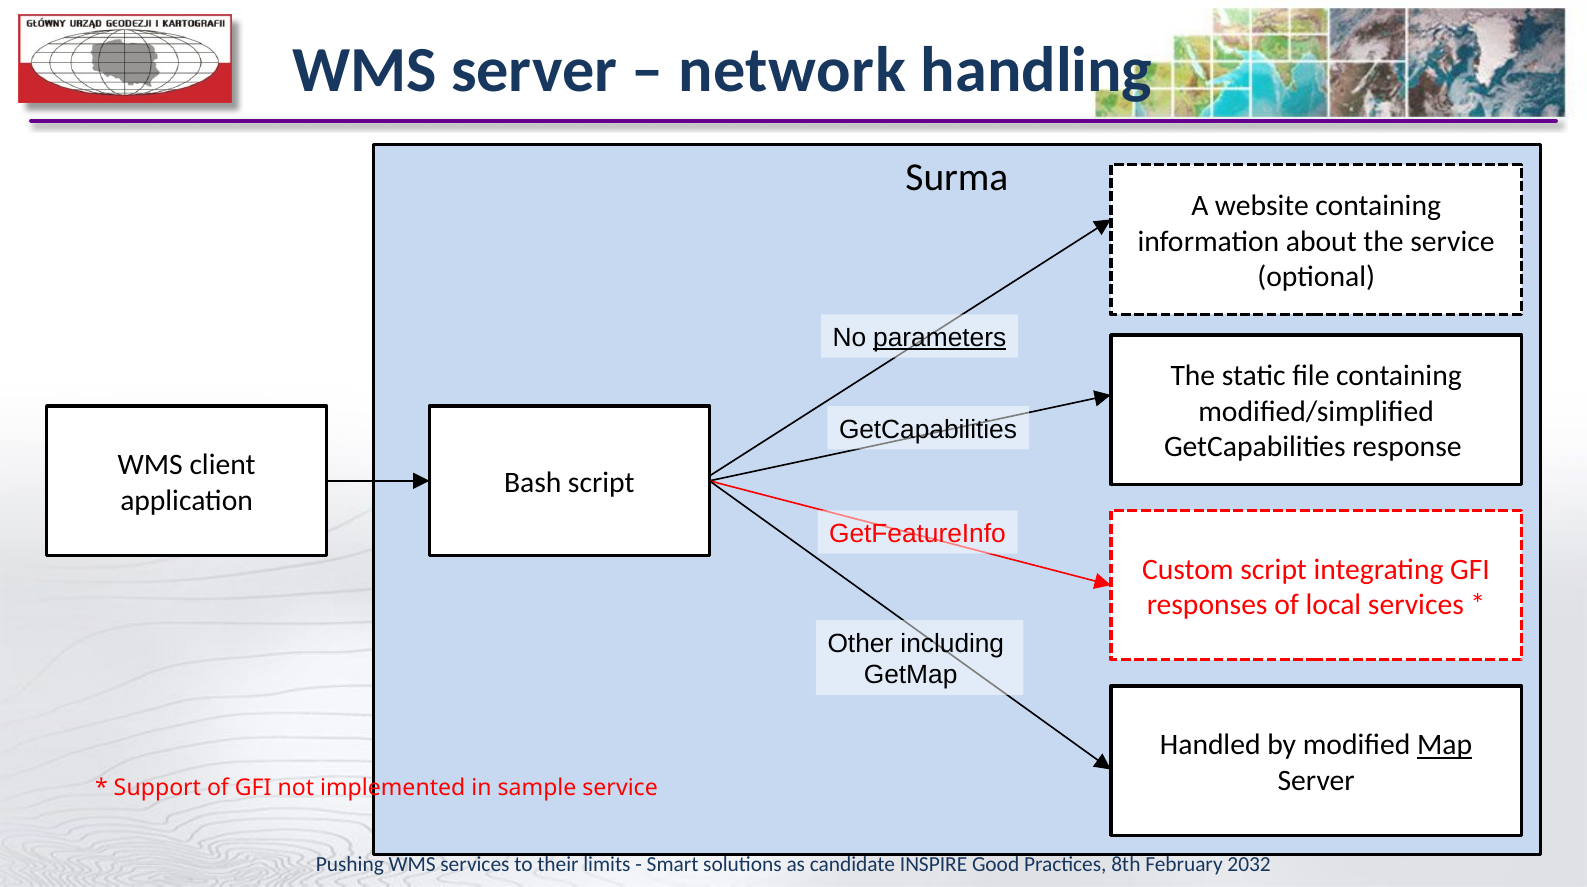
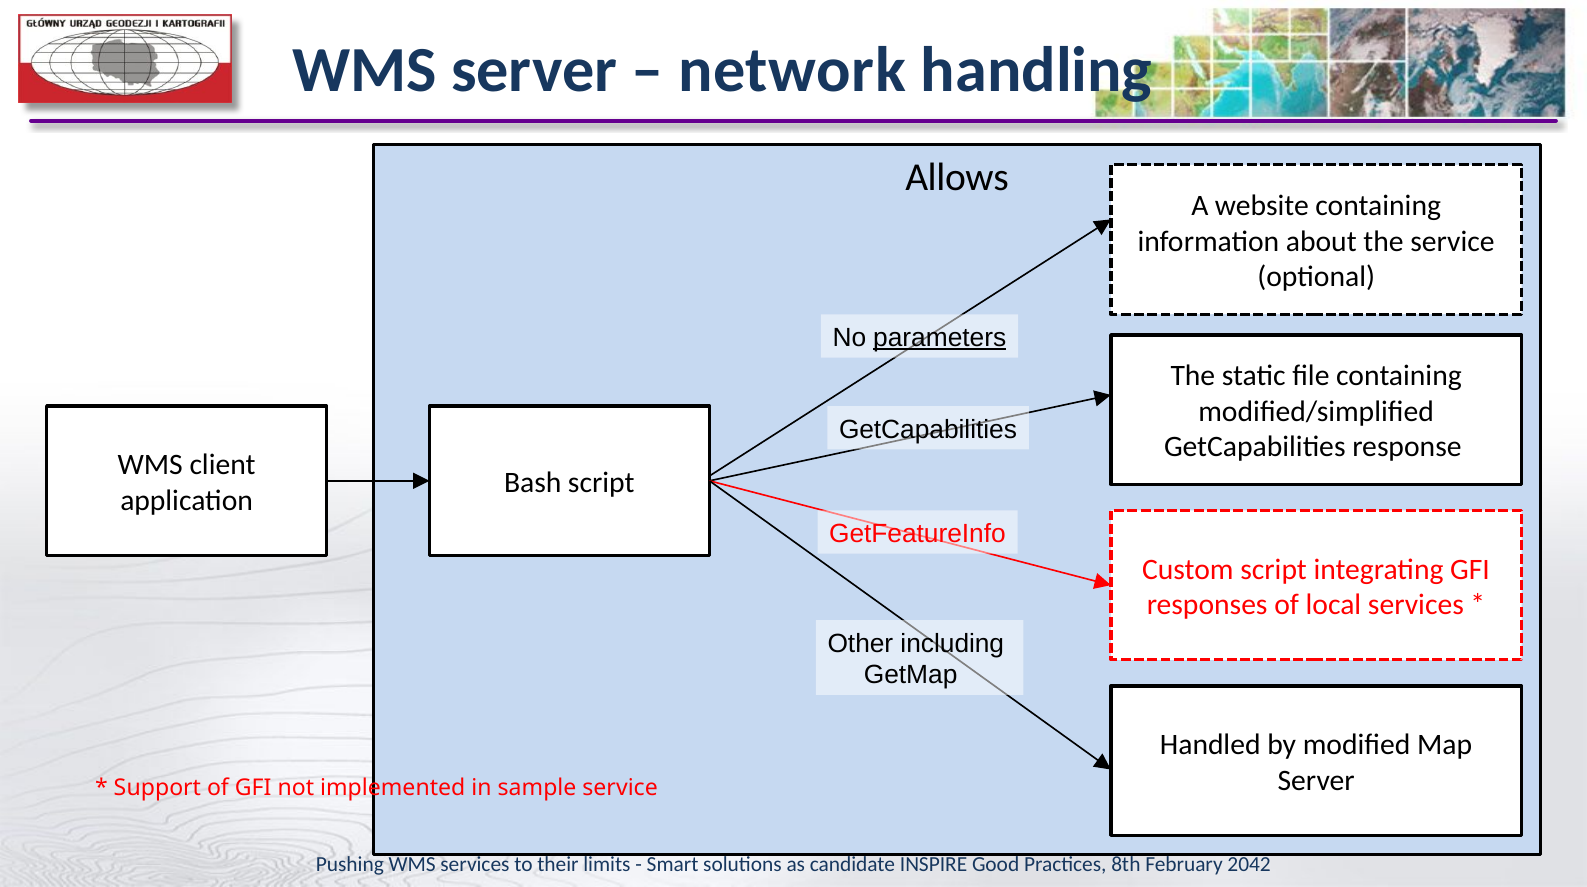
Surma: Surma -> Allows
Map underline: present -> none
2032: 2032 -> 2042
